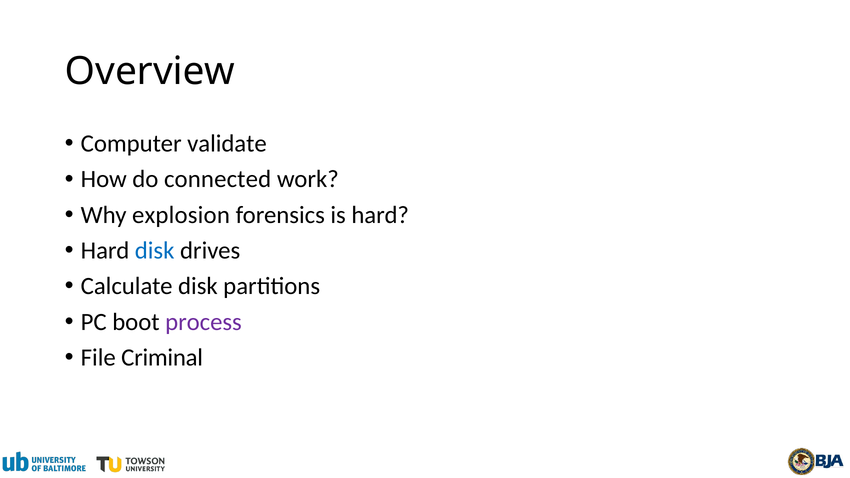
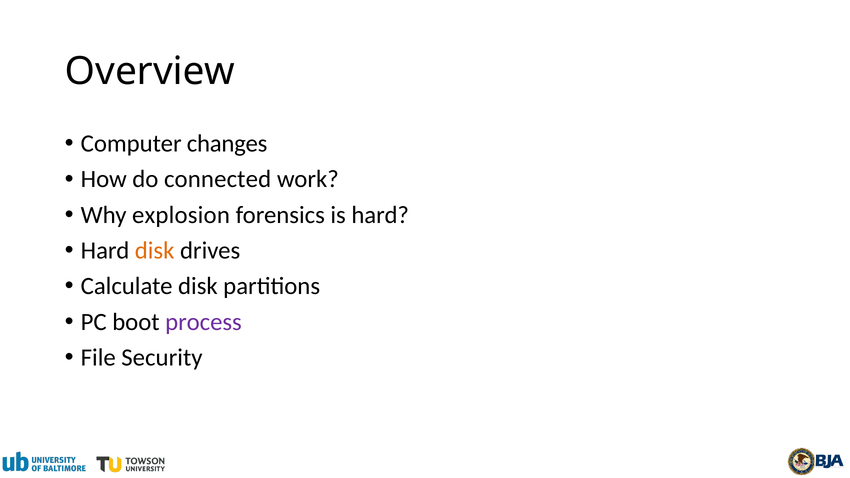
validate: validate -> changes
disk at (155, 251) colour: blue -> orange
Criminal: Criminal -> Security
